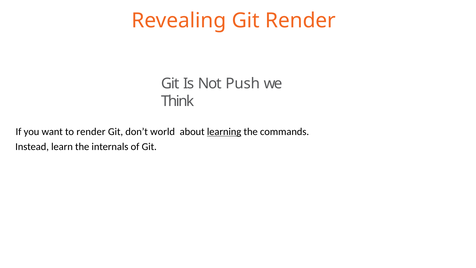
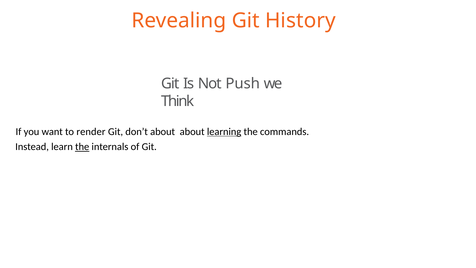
Git Render: Render -> History
don’t world: world -> about
the at (82, 147) underline: none -> present
